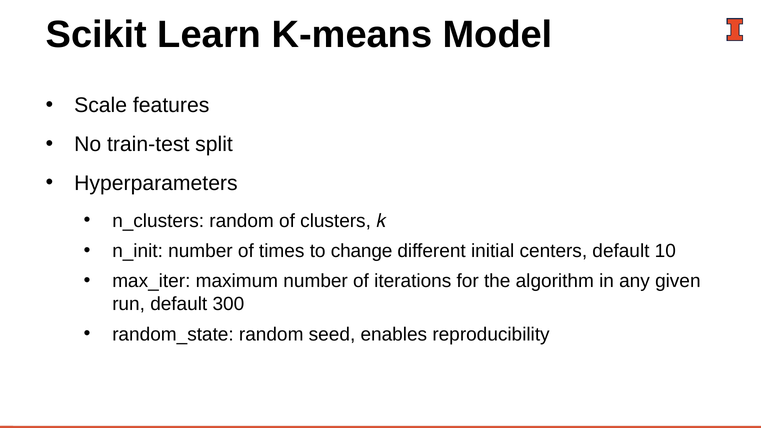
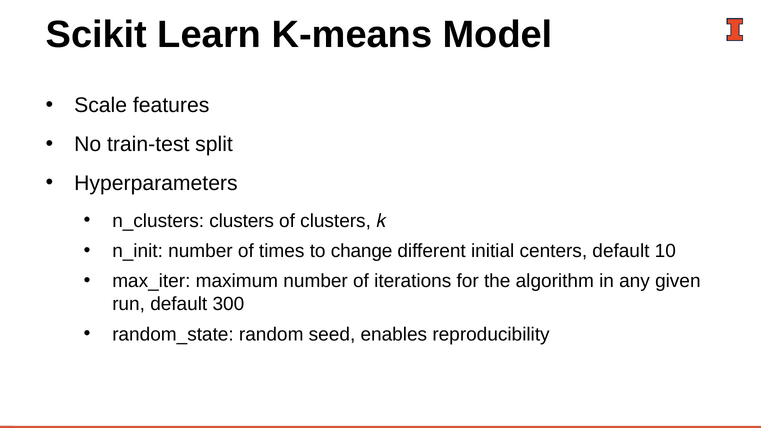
n_clusters random: random -> clusters
